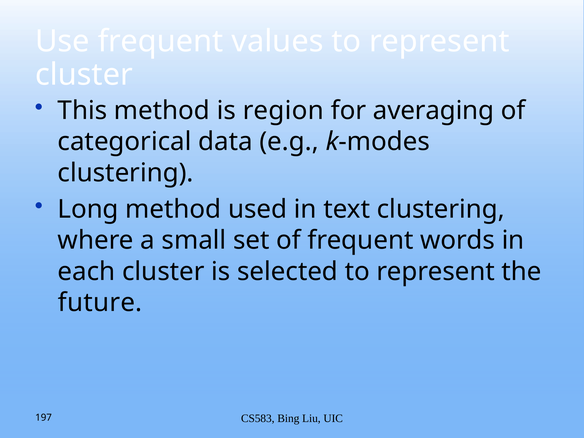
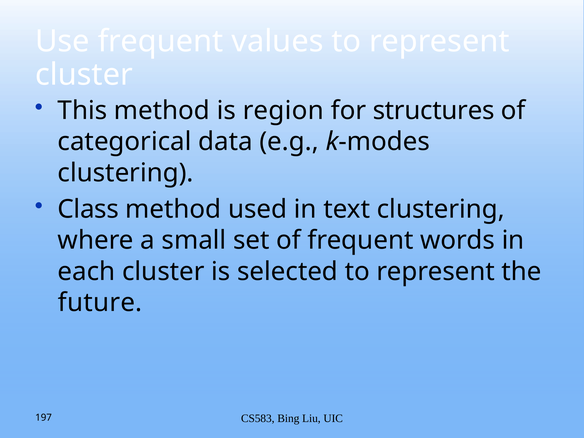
averaging: averaging -> structures
Long: Long -> Class
